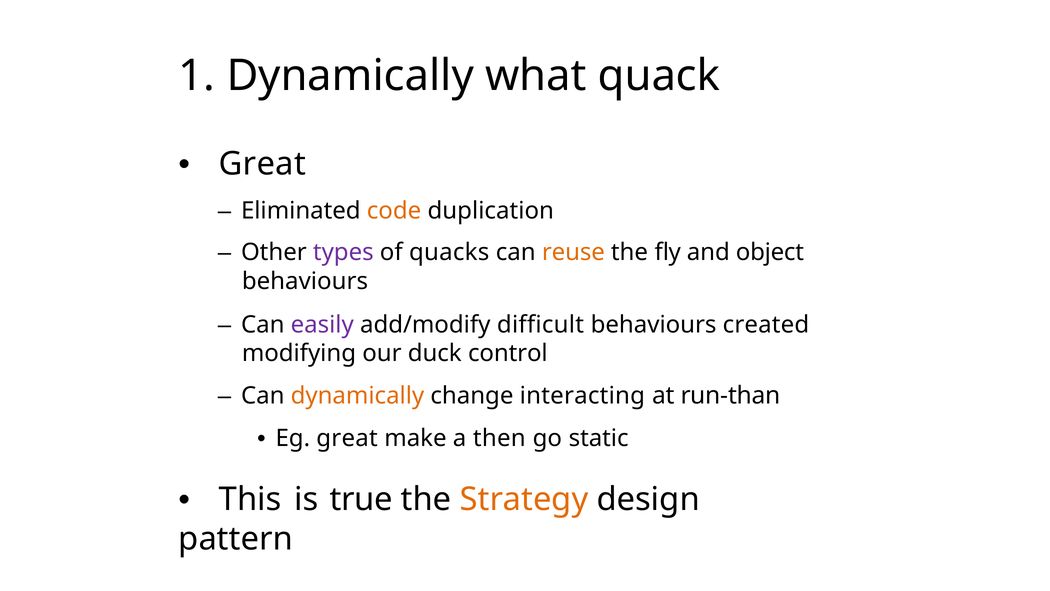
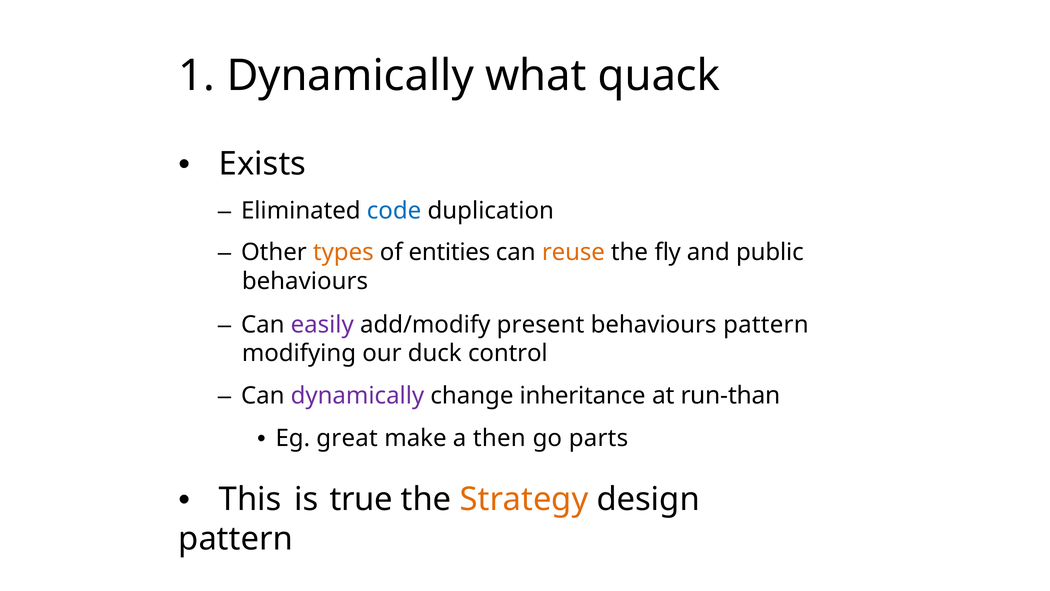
Great at (262, 164): Great -> Exists
code colour: orange -> blue
types colour: purple -> orange
quacks: quacks -> entities
object: object -> public
difficult: difficult -> present
behaviours created: created -> pattern
dynamically at (357, 395) colour: orange -> purple
interacting: interacting -> inheritance
static: static -> parts
